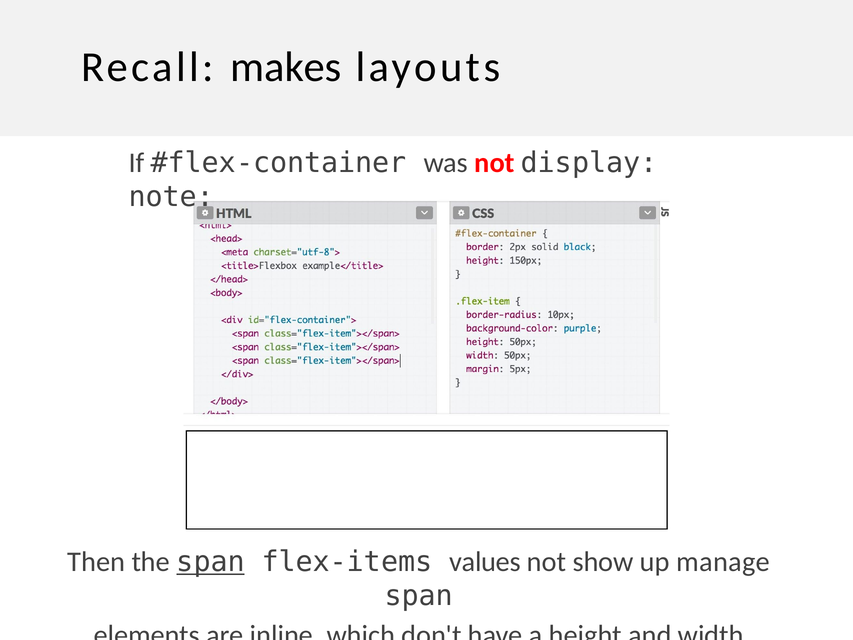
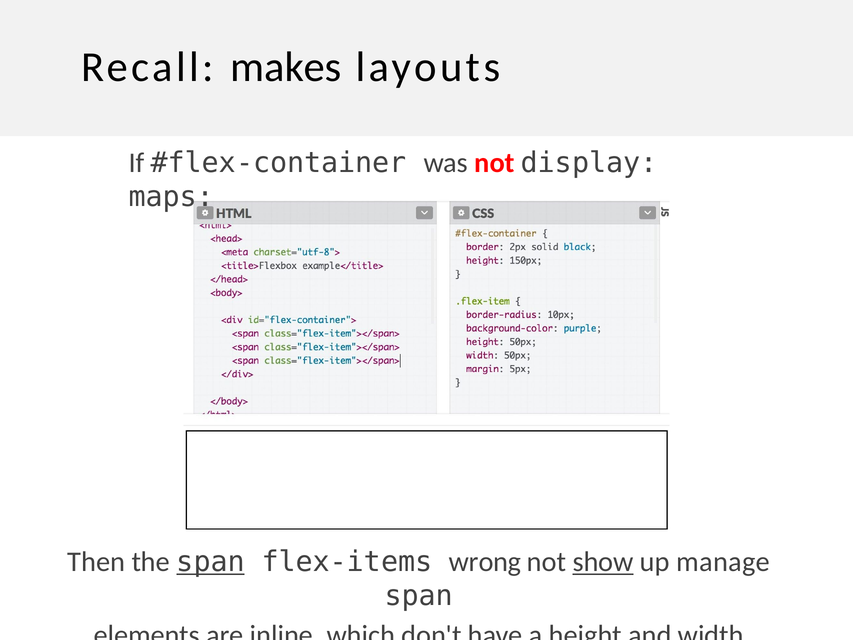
note: note -> maps
values: values -> wrong
show underline: none -> present
